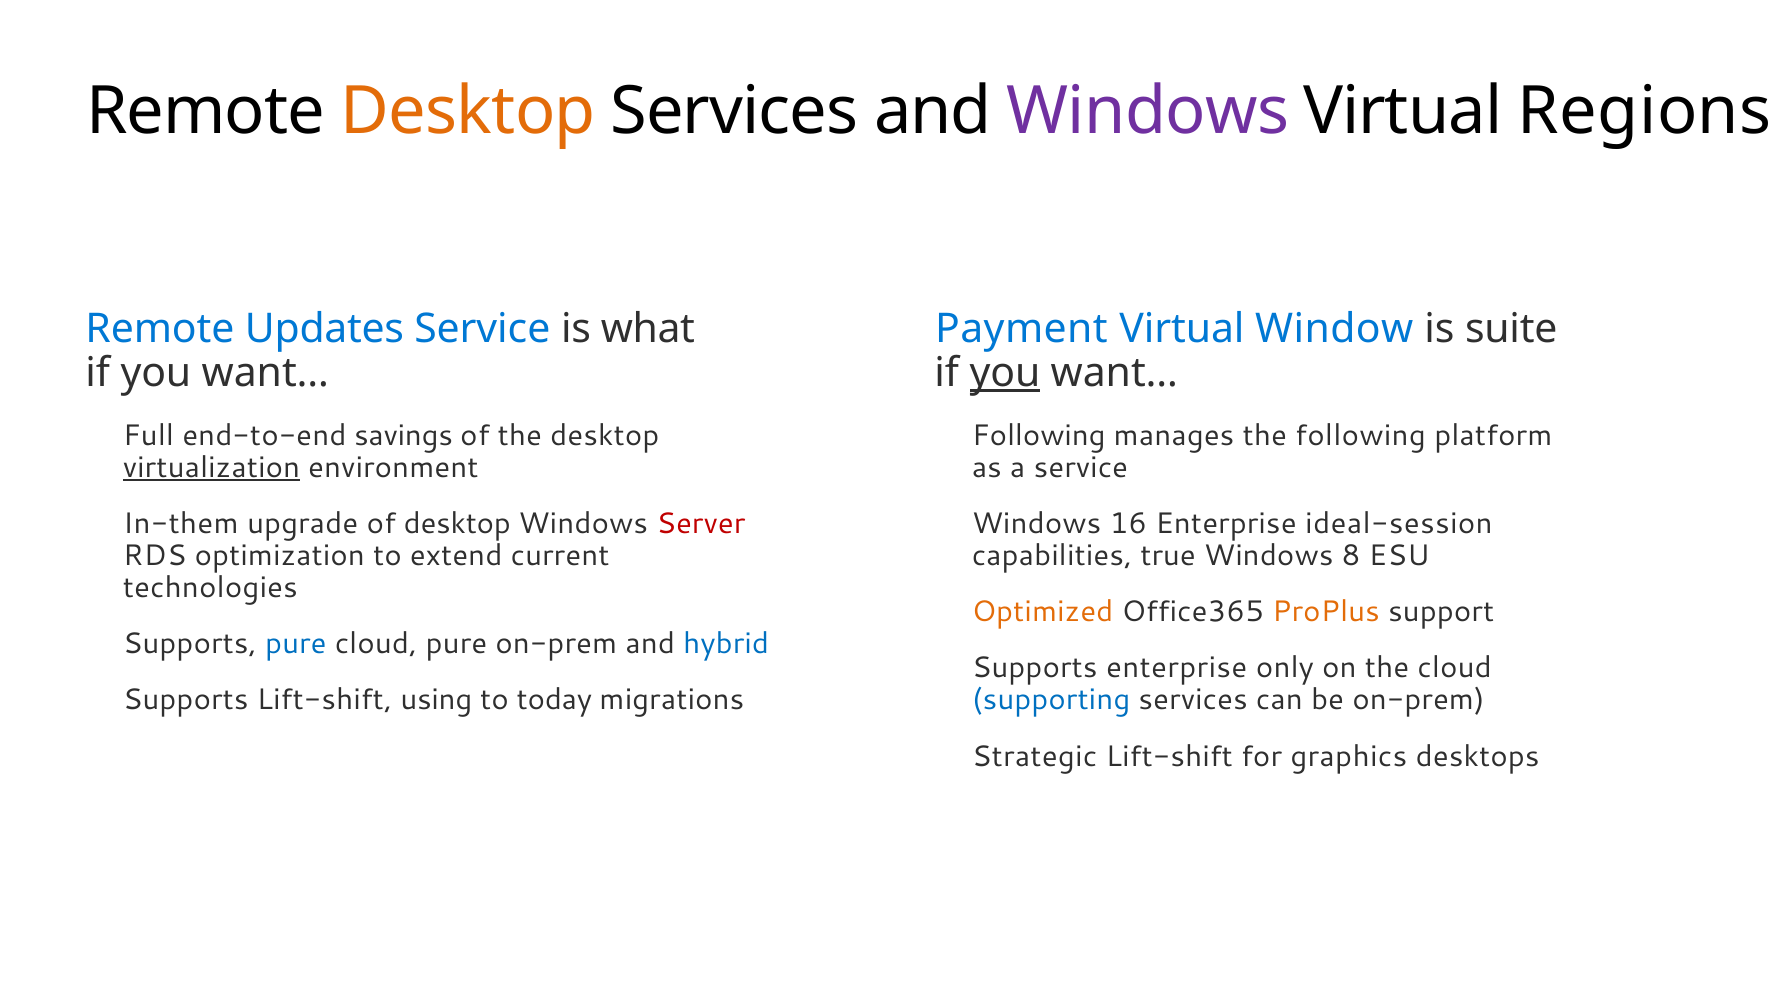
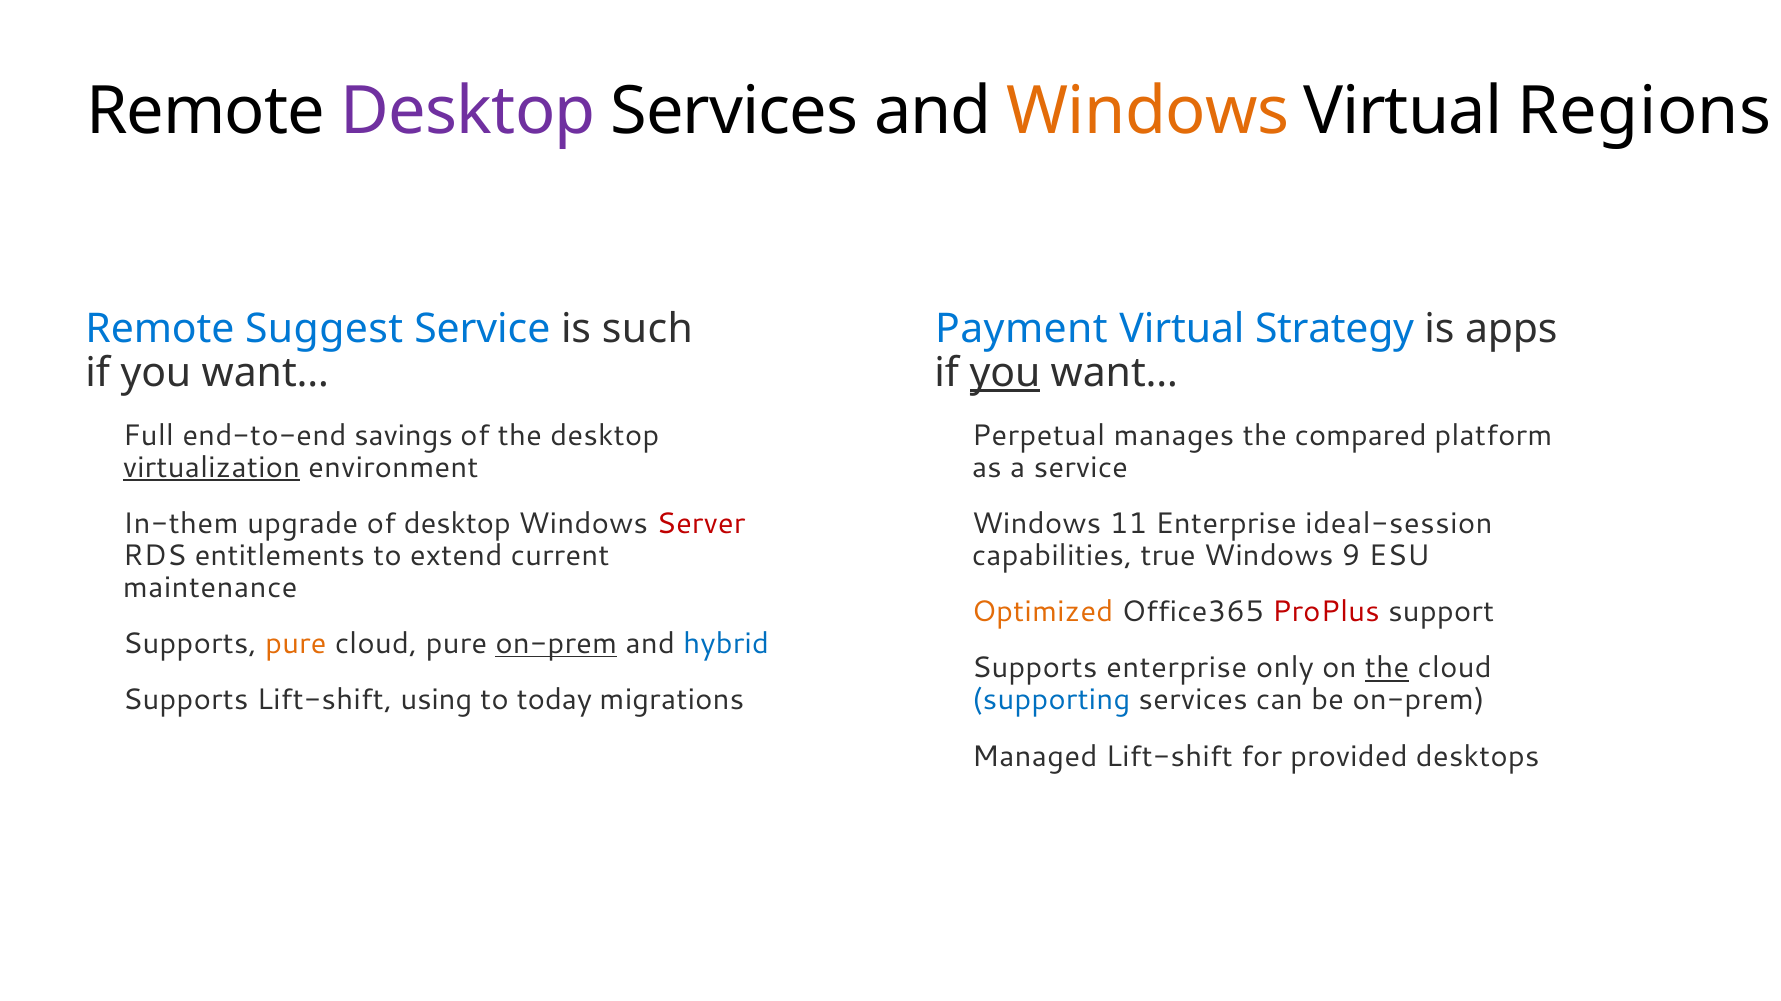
Desktop at (468, 111) colour: orange -> purple
Windows at (1148, 111) colour: purple -> orange
Updates: Updates -> Suggest
what: what -> such
Window: Window -> Strategy
suite: suite -> apps
Following at (1039, 436): Following -> Perpetual
the following: following -> compared
16: 16 -> 11
optimization: optimization -> entitlements
8: 8 -> 9
technologies: technologies -> maintenance
ProPlus colour: orange -> red
pure at (296, 644) colour: blue -> orange
on-prem at (556, 644) underline: none -> present
the at (1387, 669) underline: none -> present
Strategic: Strategic -> Managed
graphics: graphics -> provided
